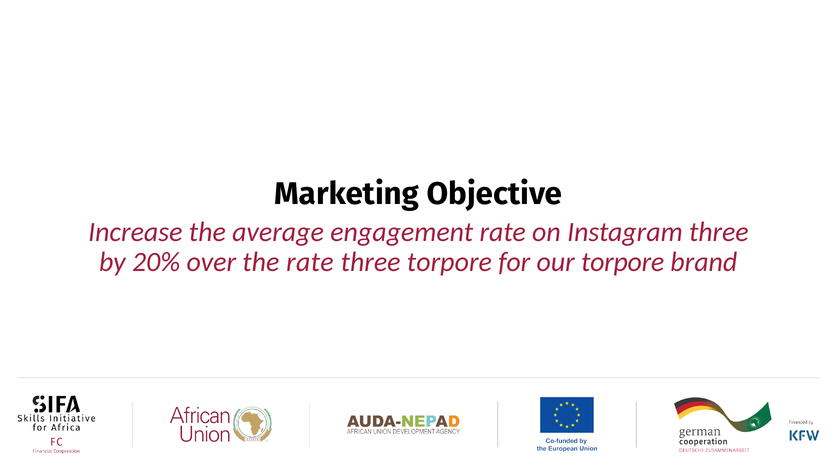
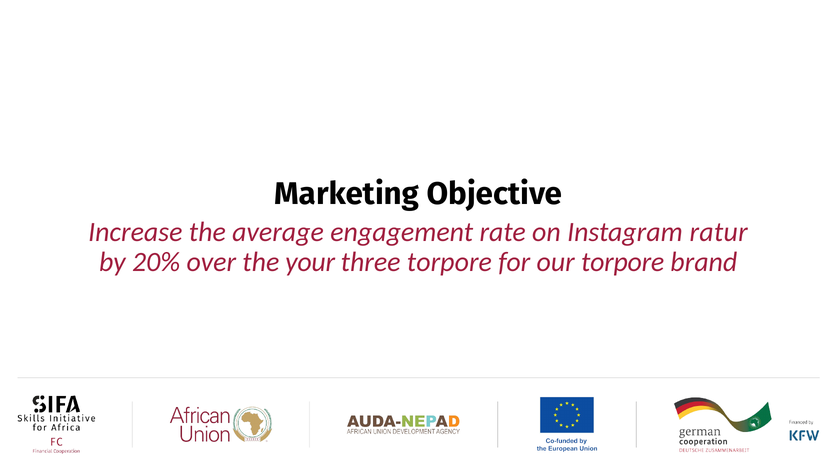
Instagram three: three -> ratur
the rate: rate -> your
